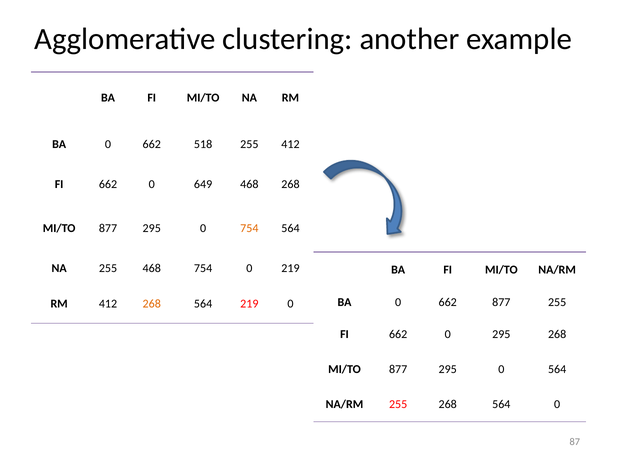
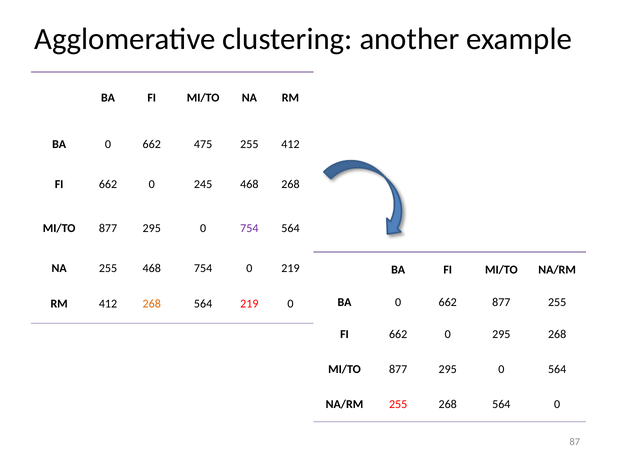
518: 518 -> 475
649: 649 -> 245
754 at (249, 228) colour: orange -> purple
